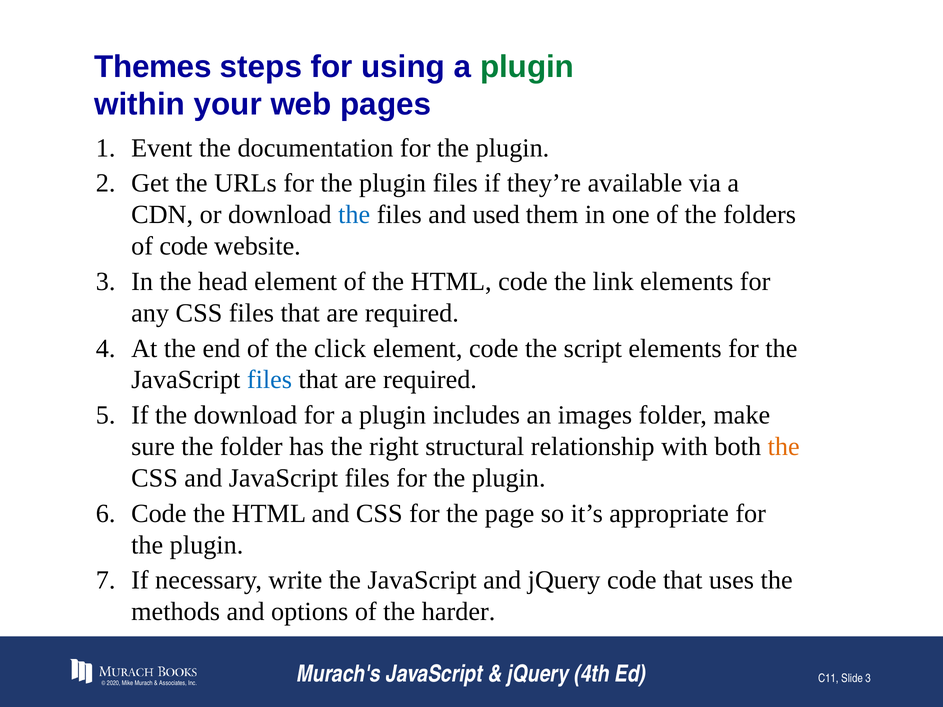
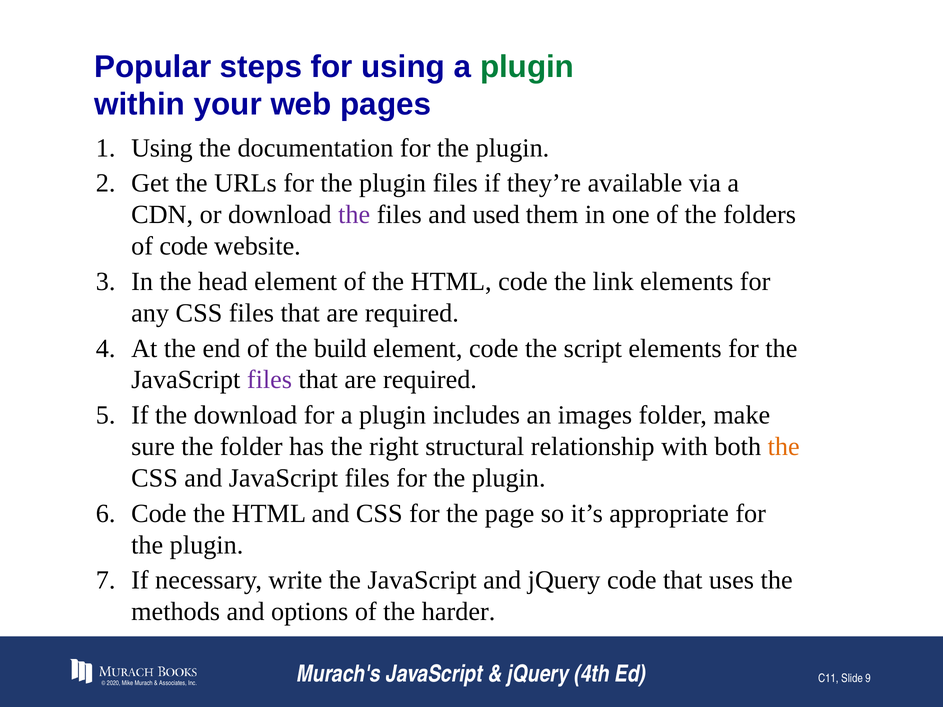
Themes: Themes -> Popular
Event at (162, 148): Event -> Using
the at (354, 215) colour: blue -> purple
click: click -> build
files at (269, 380) colour: blue -> purple
Slide 3: 3 -> 9
